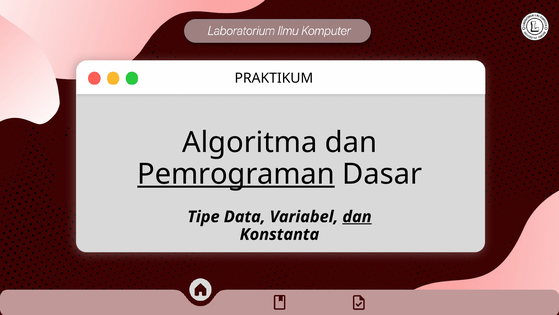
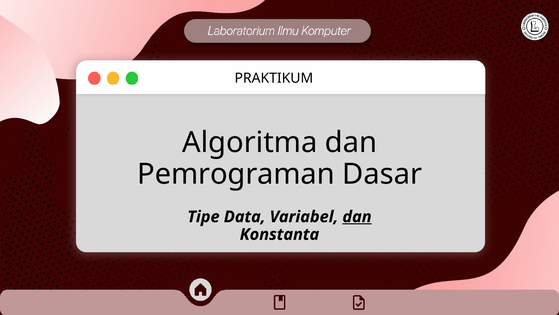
Pemrograman underline: present -> none
